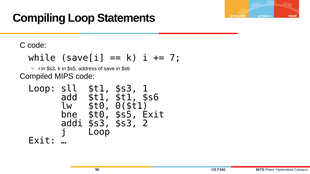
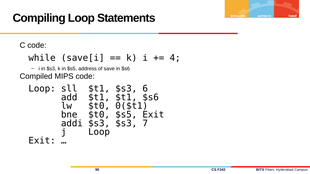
7: 7 -> 4
1: 1 -> 6
2: 2 -> 7
